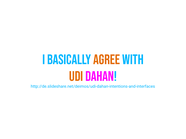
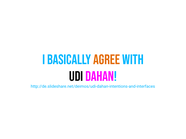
Udi colour: orange -> black
